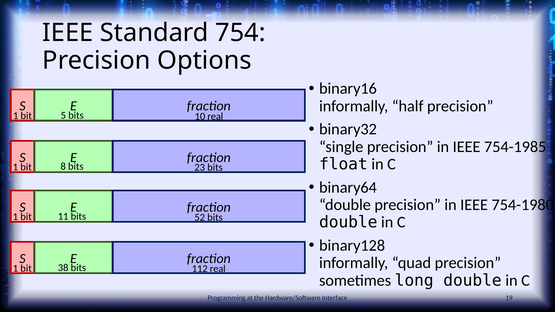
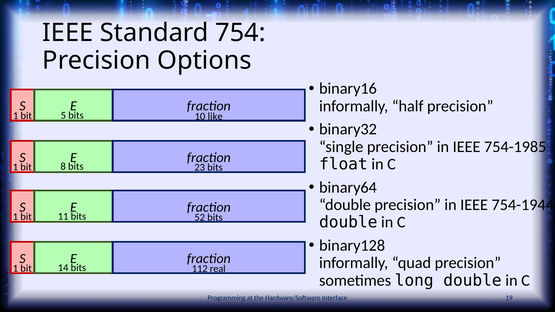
10 real: real -> like
754-1980: 754-1980 -> 754-1944
38: 38 -> 14
